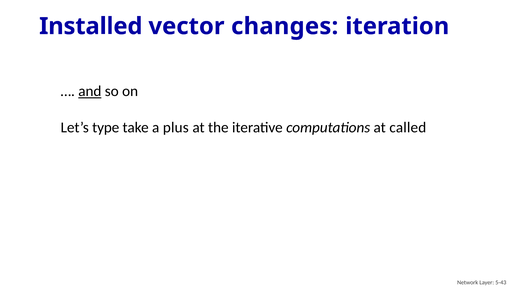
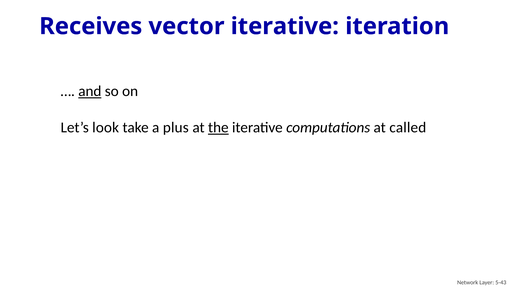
Installed: Installed -> Receives
vector changes: changes -> iterative
type: type -> look
the underline: none -> present
